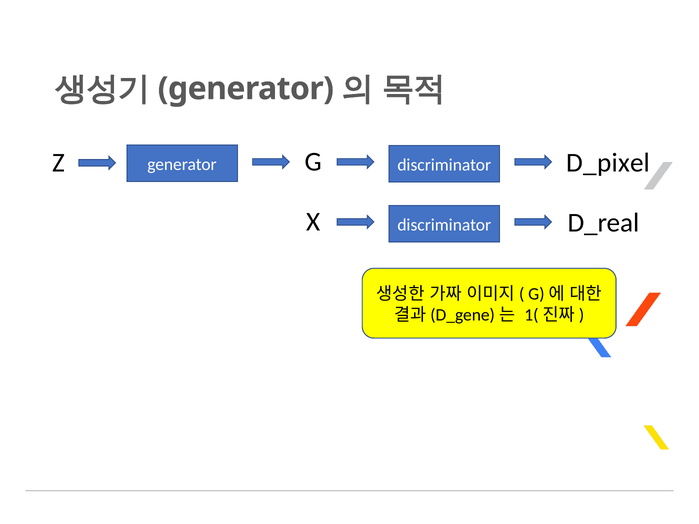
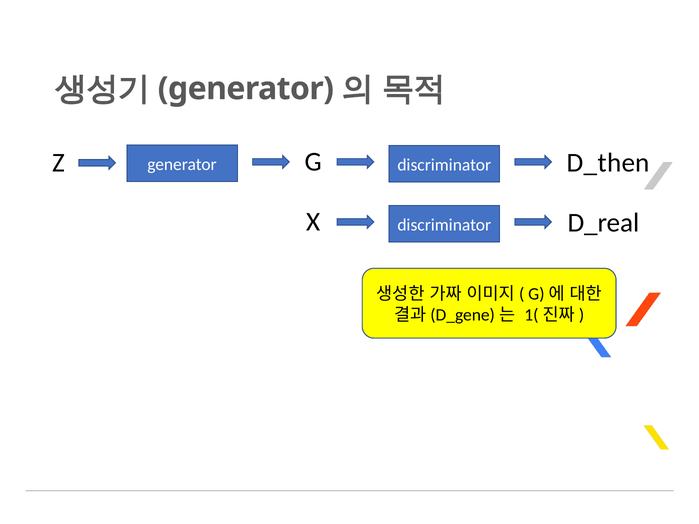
D_pixel: D_pixel -> D_then
